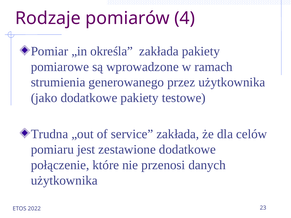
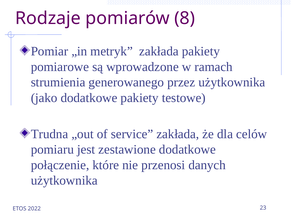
4: 4 -> 8
określa: określa -> metryk
